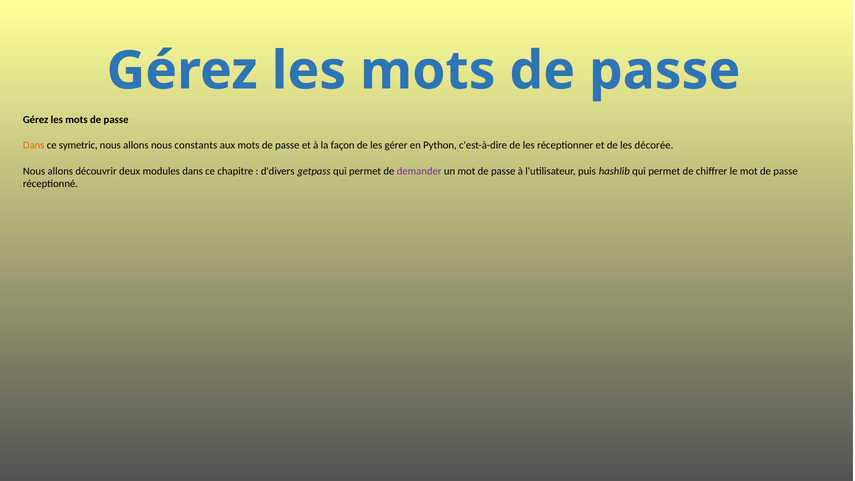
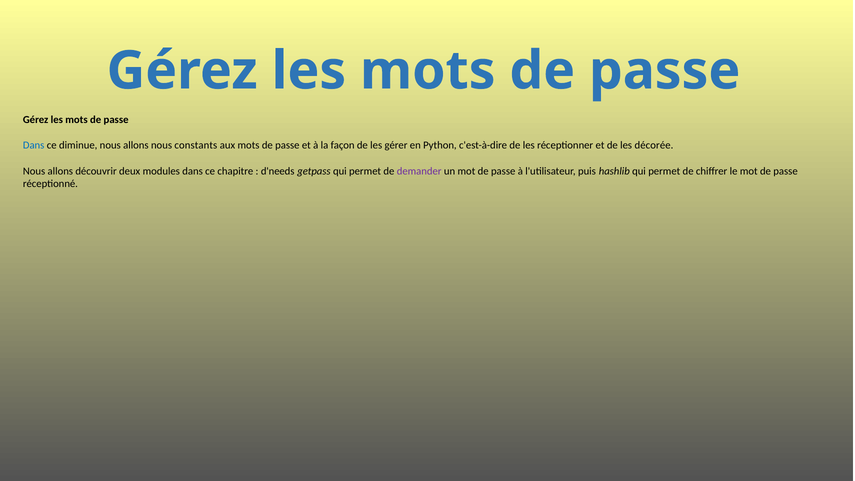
Dans at (34, 145) colour: orange -> blue
symetric: symetric -> diminue
d'divers: d'divers -> d'needs
